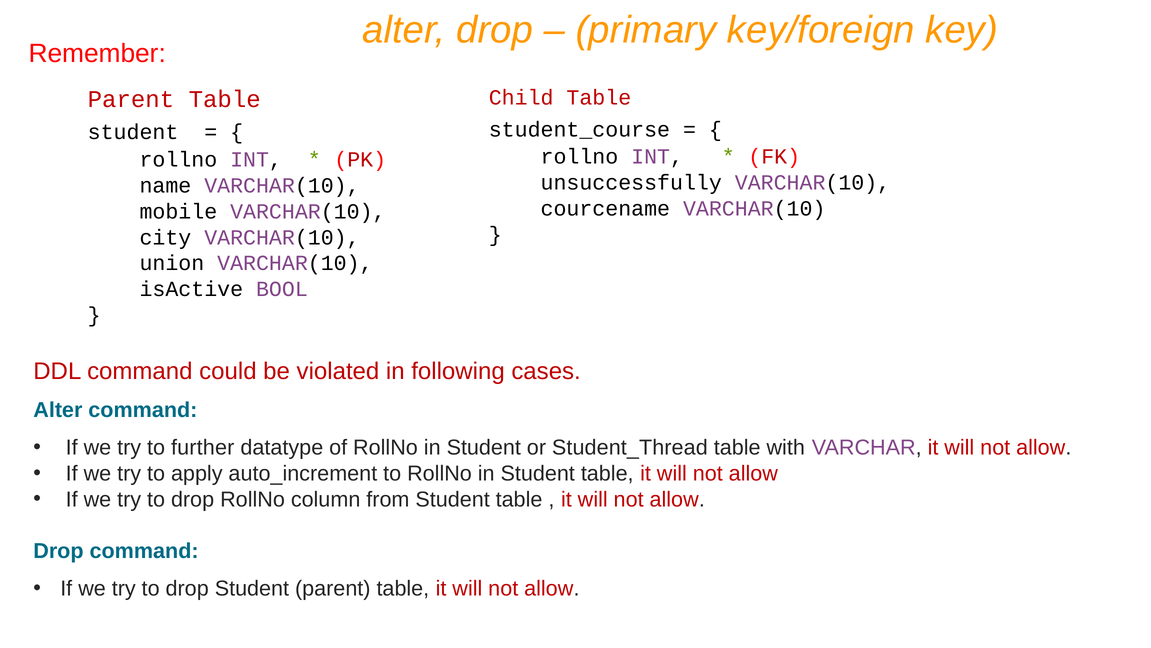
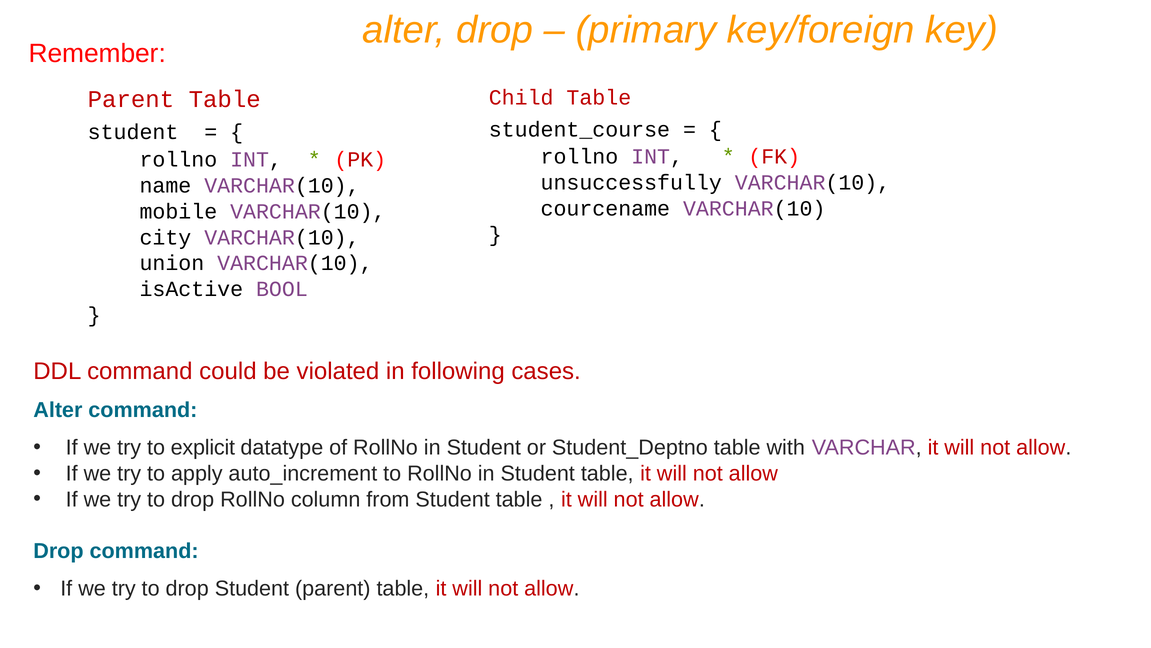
further: further -> explicit
Student_Thread: Student_Thread -> Student_Deptno
